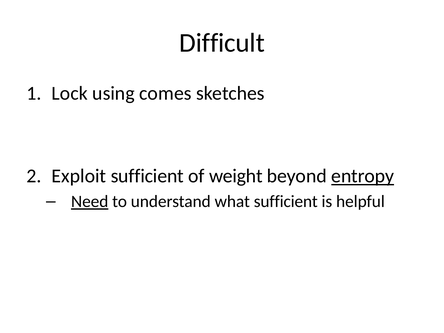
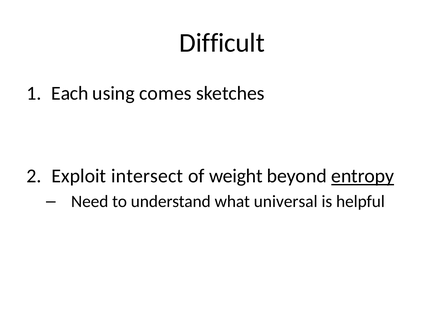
Lock: Lock -> Each
Exploit sufficient: sufficient -> intersect
Need underline: present -> none
what sufficient: sufficient -> universal
